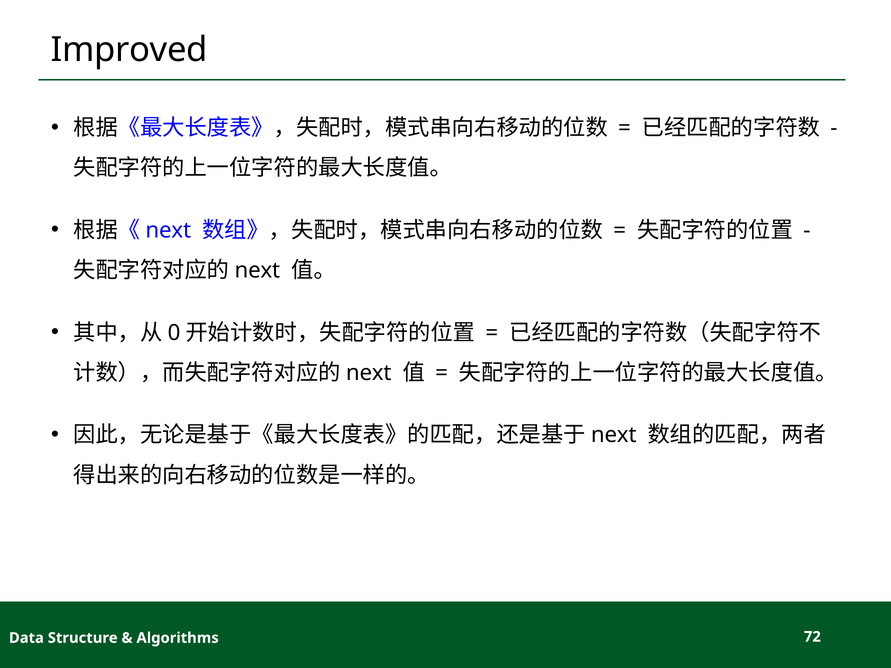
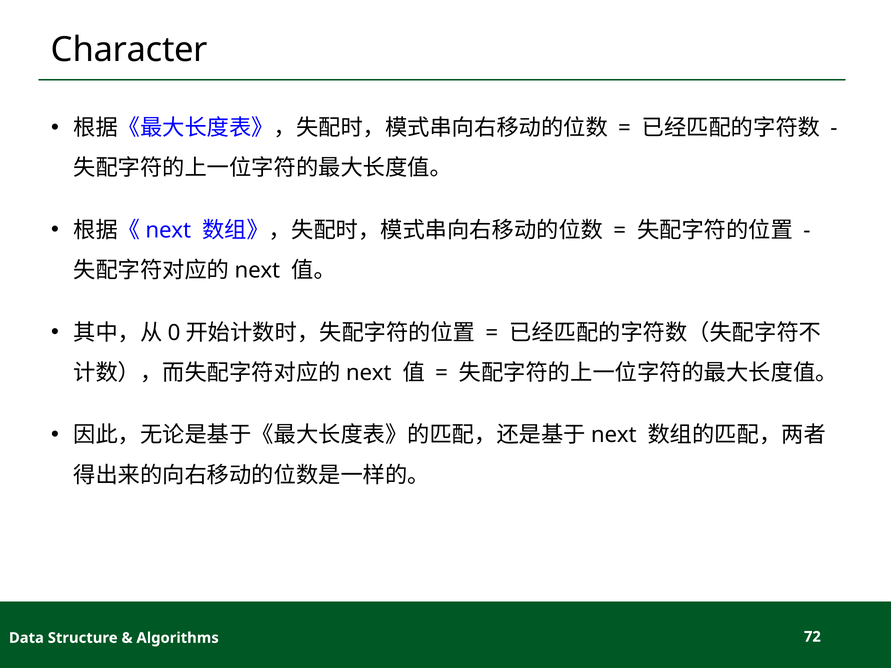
Improved: Improved -> Character
